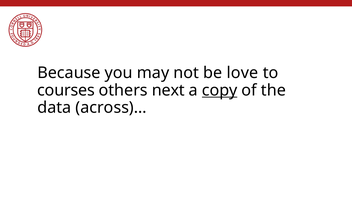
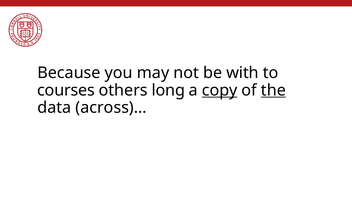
love: love -> with
next: next -> long
the underline: none -> present
